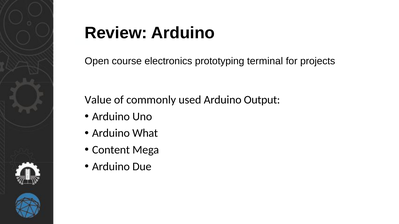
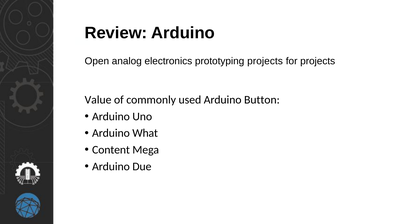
course: course -> analog
prototyping terminal: terminal -> projects
Output: Output -> Button
